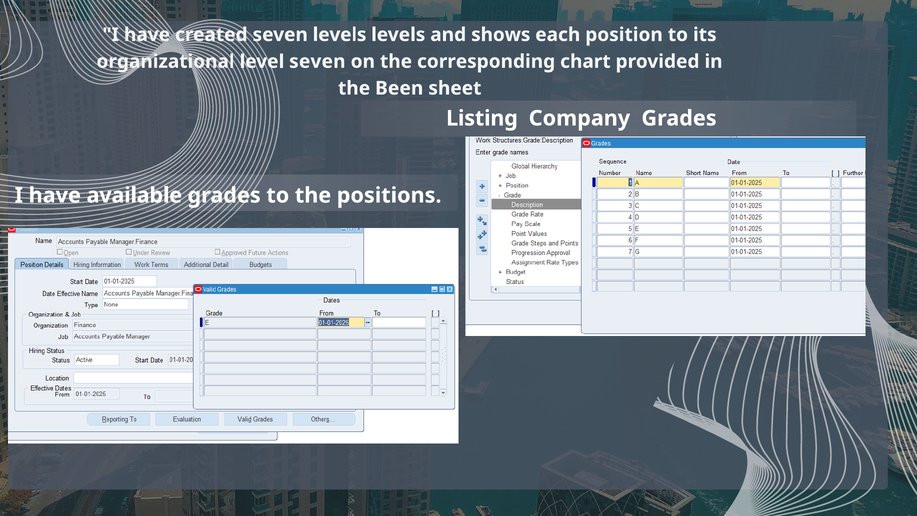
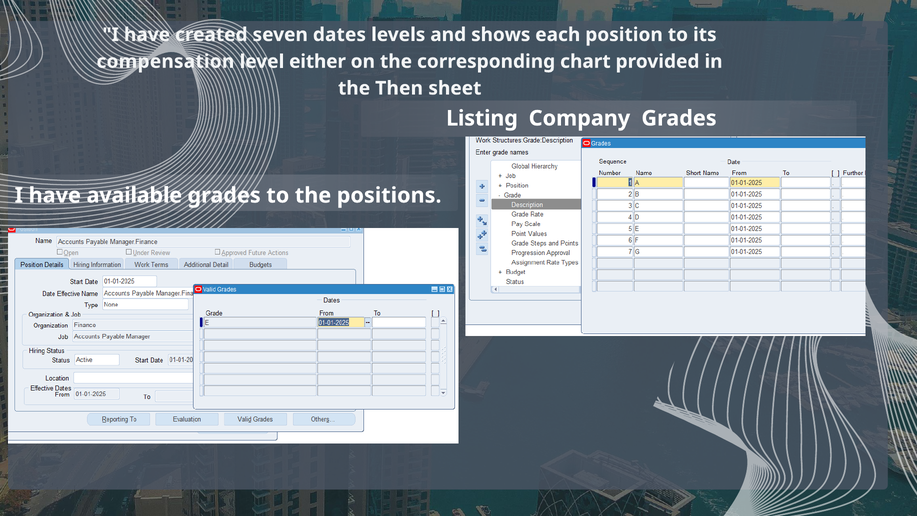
seven levels: levels -> dates
organizational: organizational -> compensation
level seven: seven -> either
Been: Been -> Then
